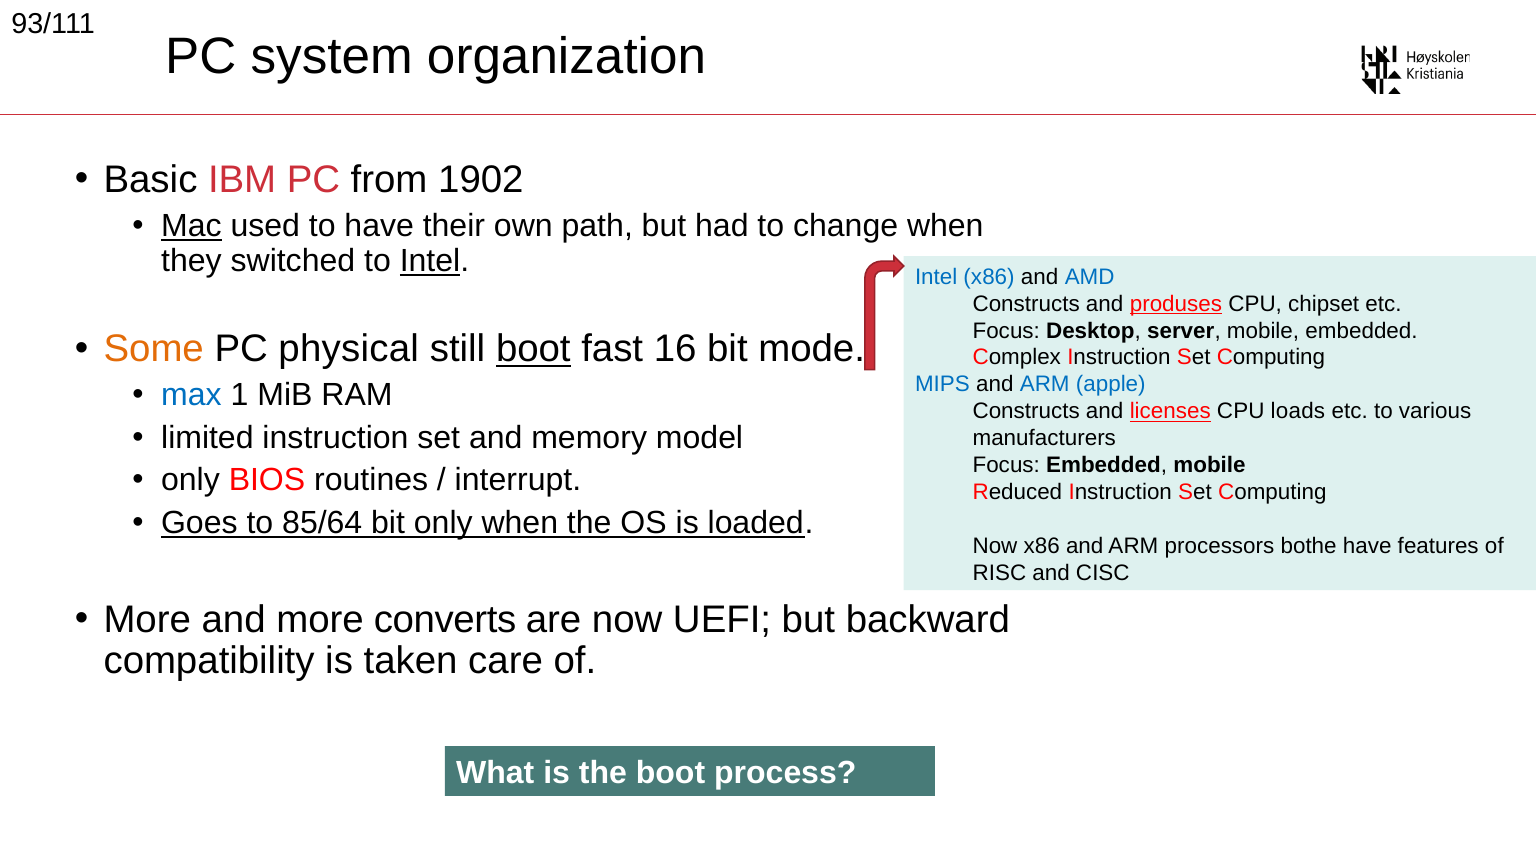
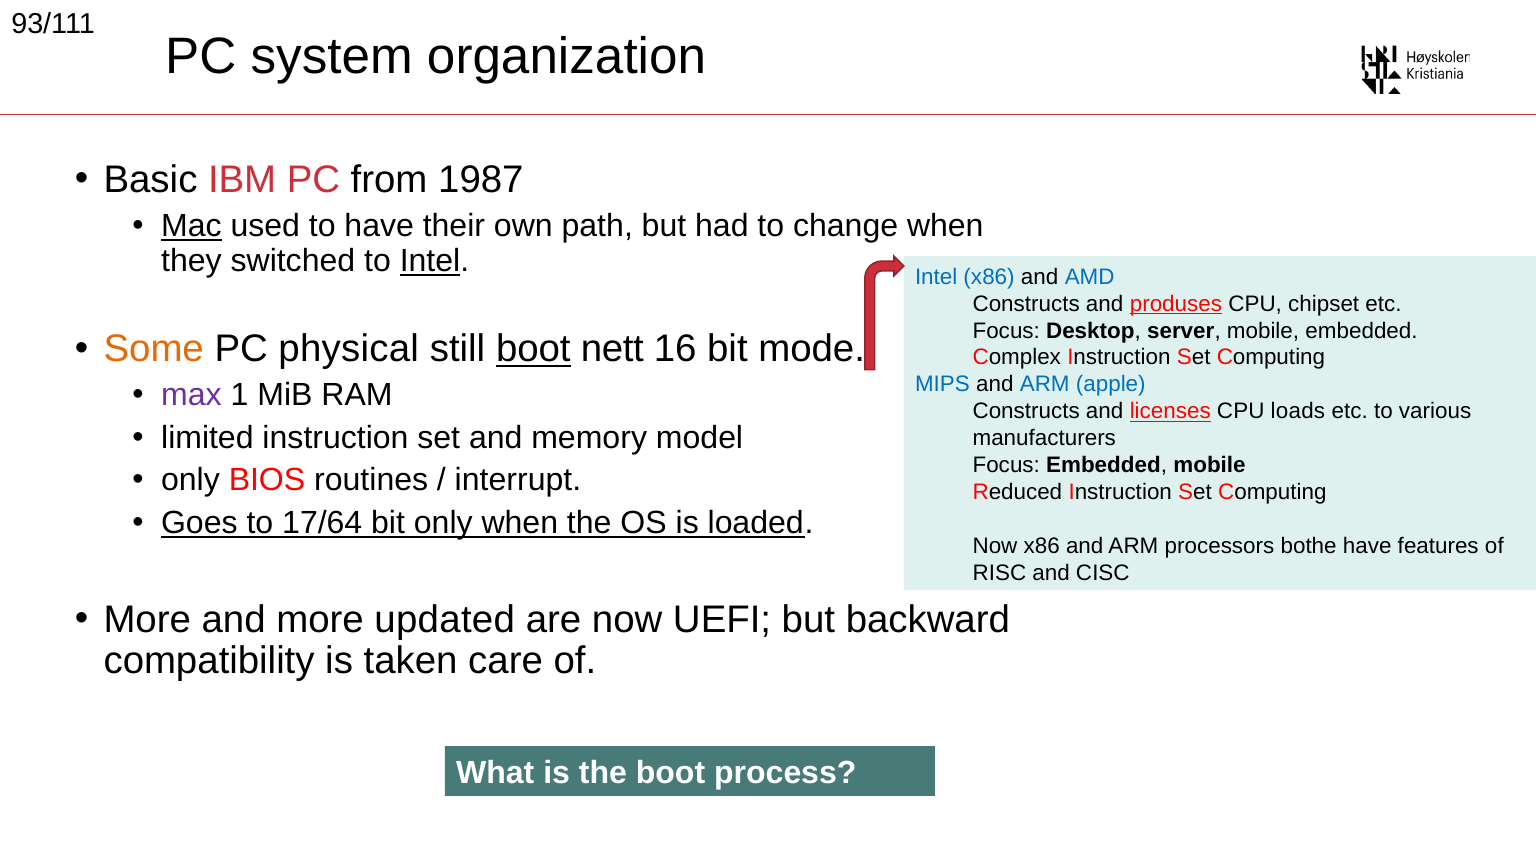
1902: 1902 -> 1987
fast: fast -> nett
max colour: blue -> purple
85/64: 85/64 -> 17/64
converts: converts -> updated
